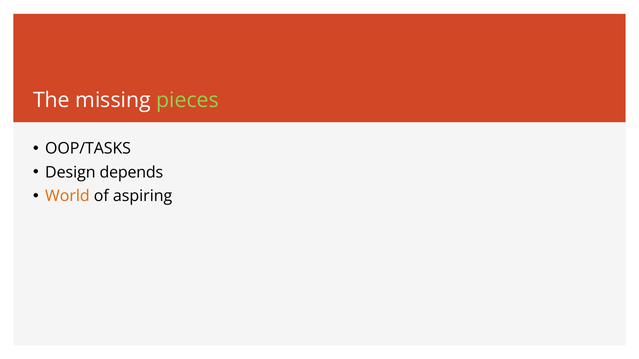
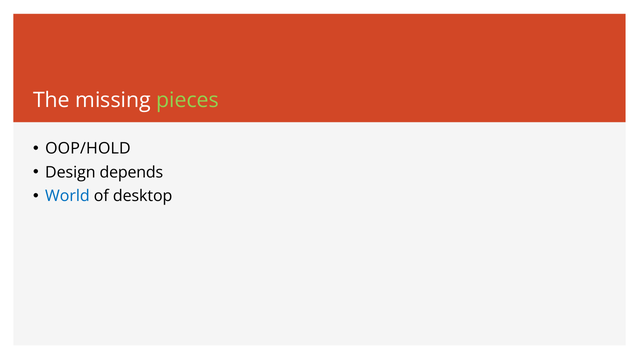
OOP/TASKS: OOP/TASKS -> OOP/HOLD
World colour: orange -> blue
aspiring: aspiring -> desktop
